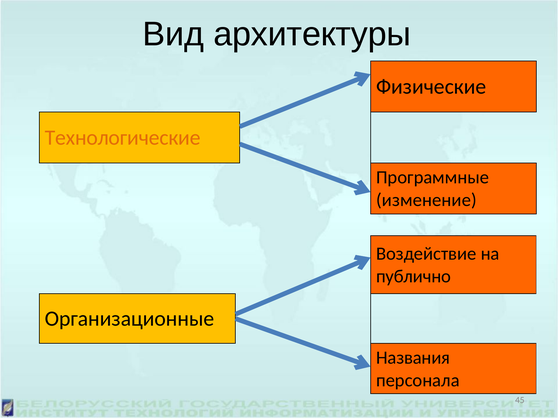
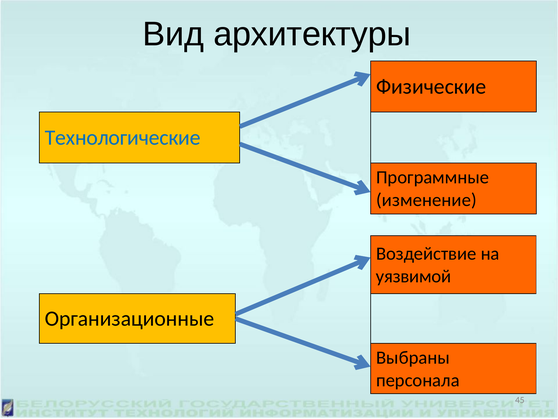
Технологические colour: orange -> blue
публично: публично -> уязвимой
Названия: Названия -> Выбраны
